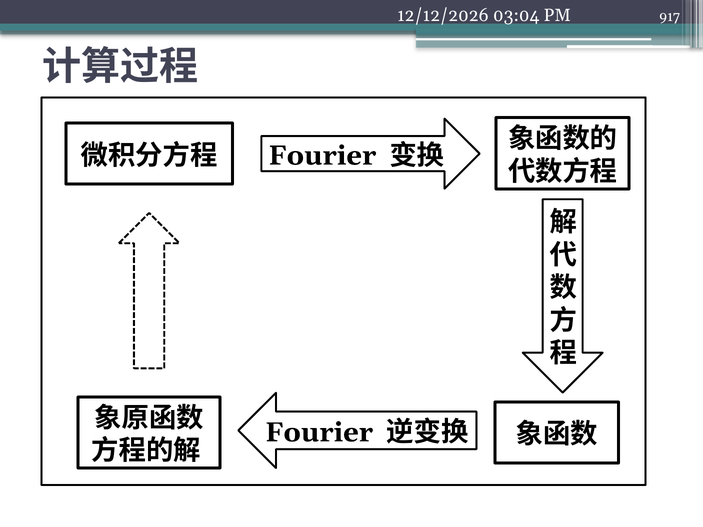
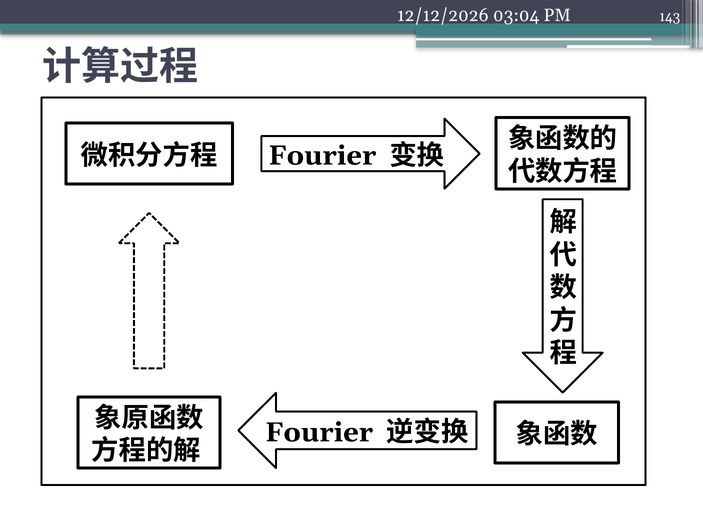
917: 917 -> 143
